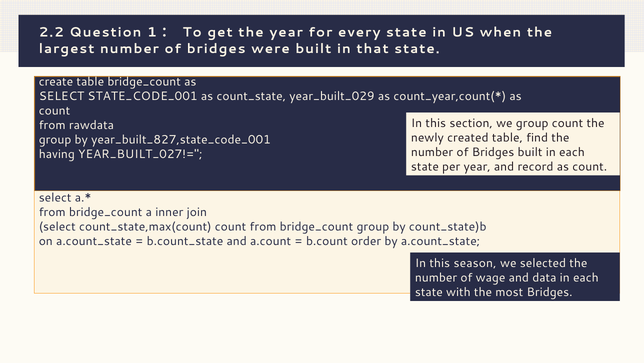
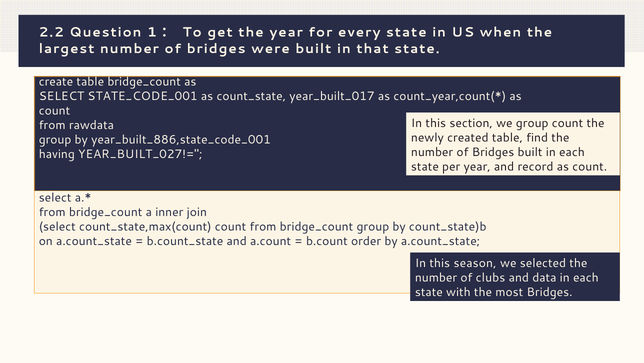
year_built_029: year_built_029 -> year_built_017
year_built_827,state_code_001: year_built_827,state_code_001 -> year_built_886,state_code_001
wage: wage -> clubs
